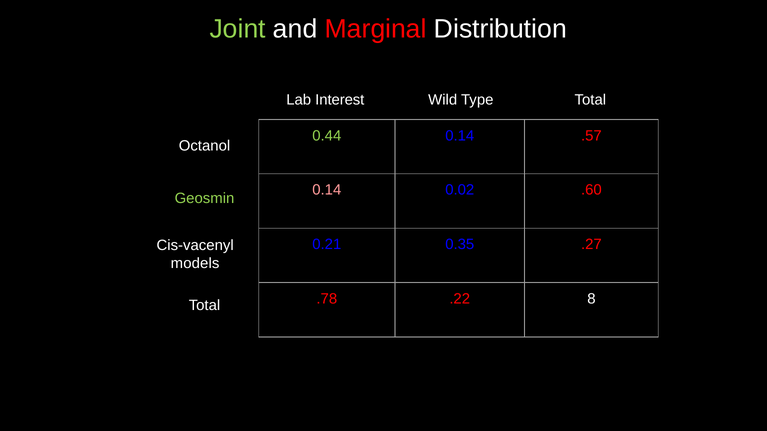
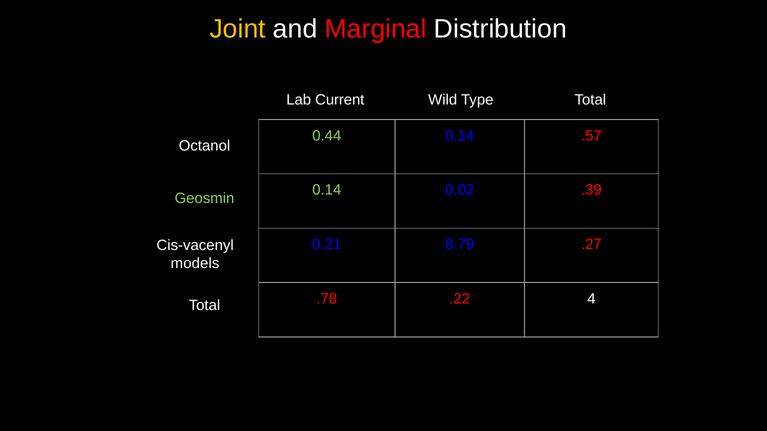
Joint colour: light green -> yellow
Interest: Interest -> Current
0.14 at (327, 190) colour: pink -> light green
.60: .60 -> .39
0.35: 0.35 -> 8.79
8: 8 -> 4
